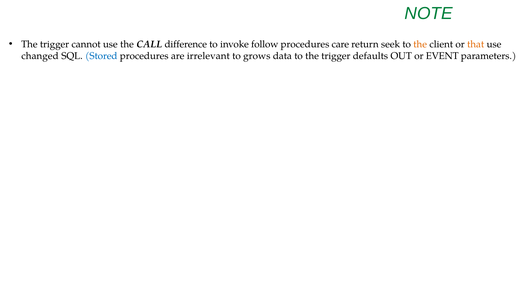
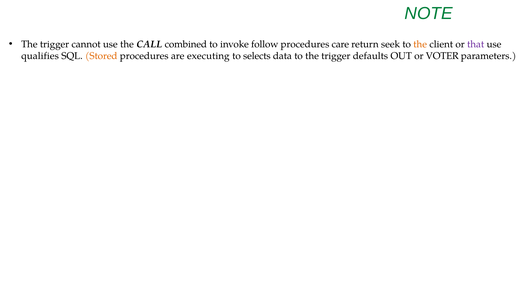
difference: difference -> combined
that colour: orange -> purple
changed: changed -> qualifies
Stored colour: blue -> orange
irrelevant: irrelevant -> executing
grows: grows -> selects
EVENT: EVENT -> VOTER
